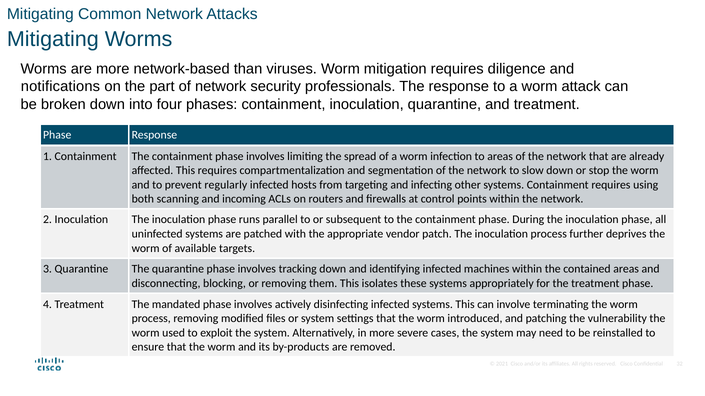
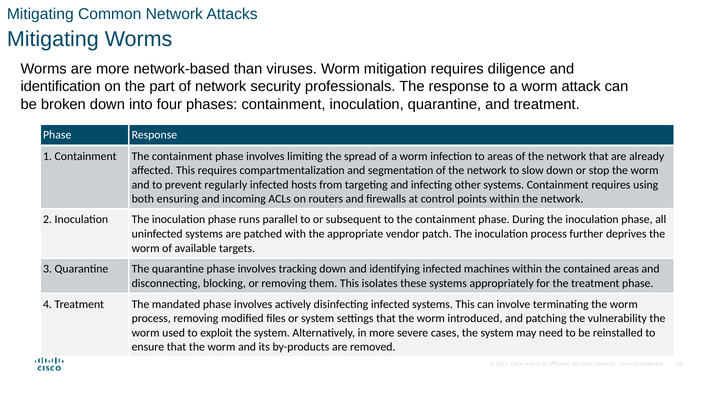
notifications: notifications -> identification
scanning: scanning -> ensuring
